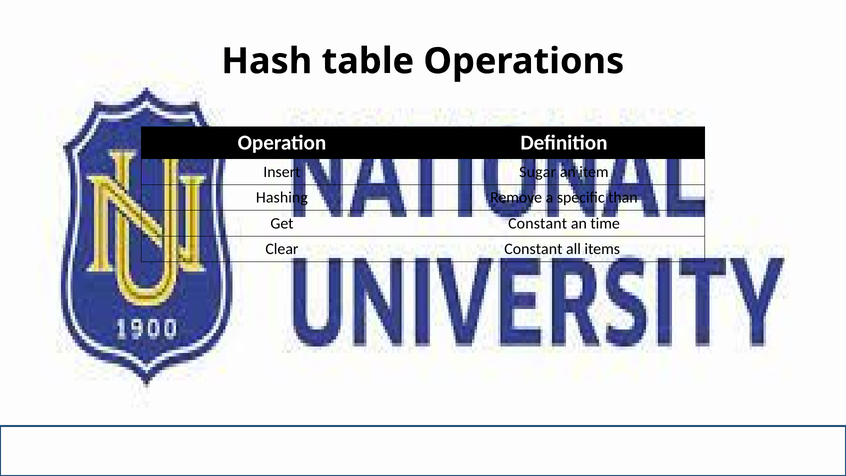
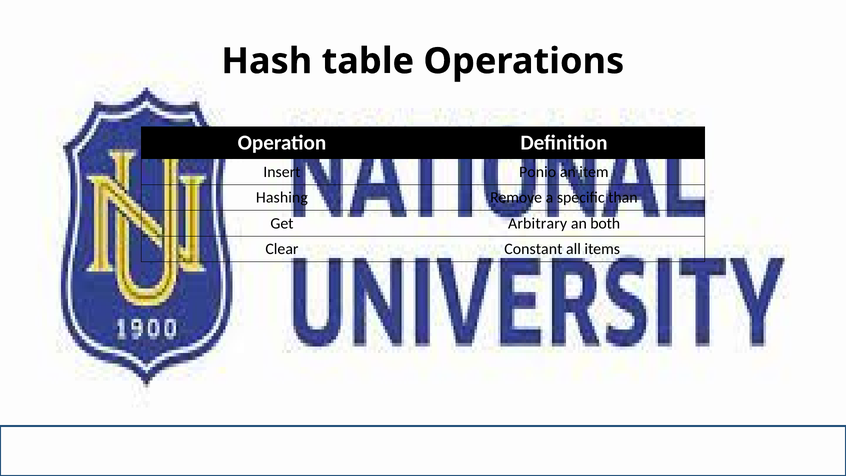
Sugar: Sugar -> Ponio
Get Constant: Constant -> Arbitrary
time: time -> both
